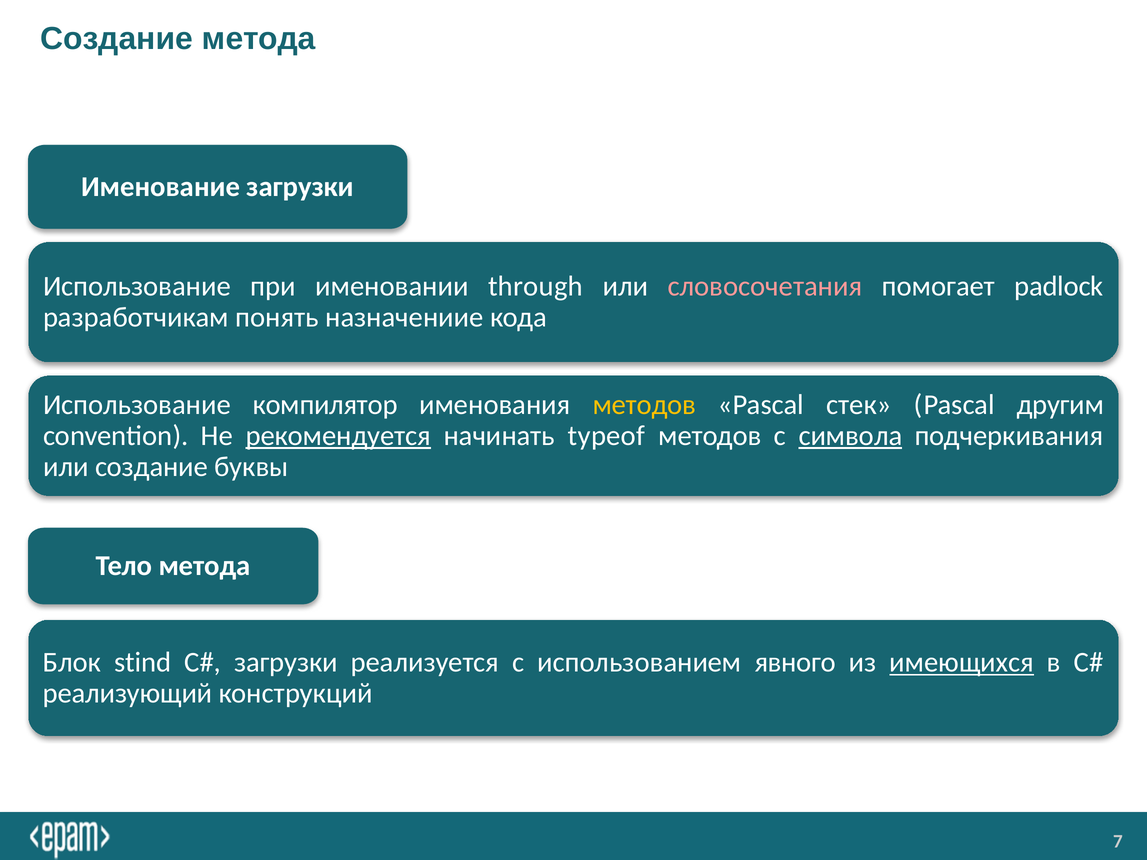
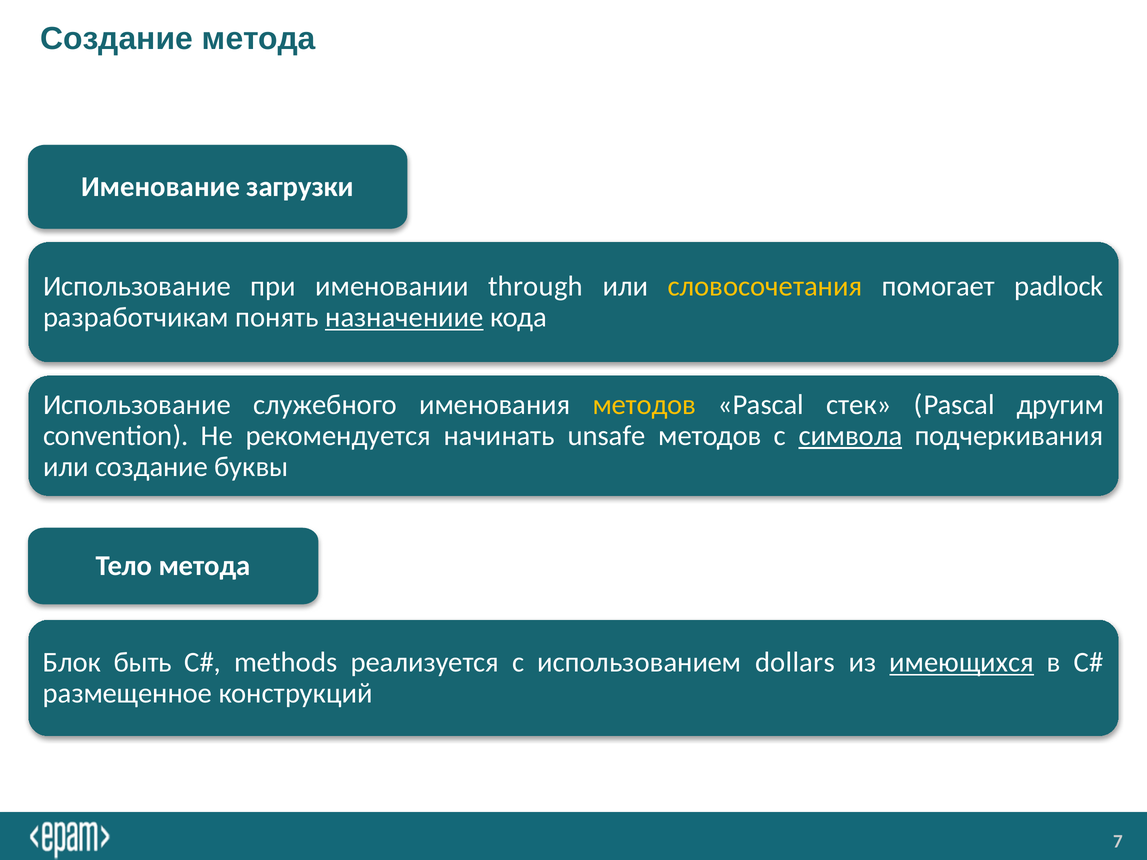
словосочетания colour: pink -> yellow
назначениие underline: none -> present
компилятор: компилятор -> служебного
рекомендуется underline: present -> none
typeof: typeof -> unsafe
stind: stind -> быть
загрузки at (286, 662): загрузки -> methods
явного: явного -> dollars
реализующий: реализующий -> размещенное
